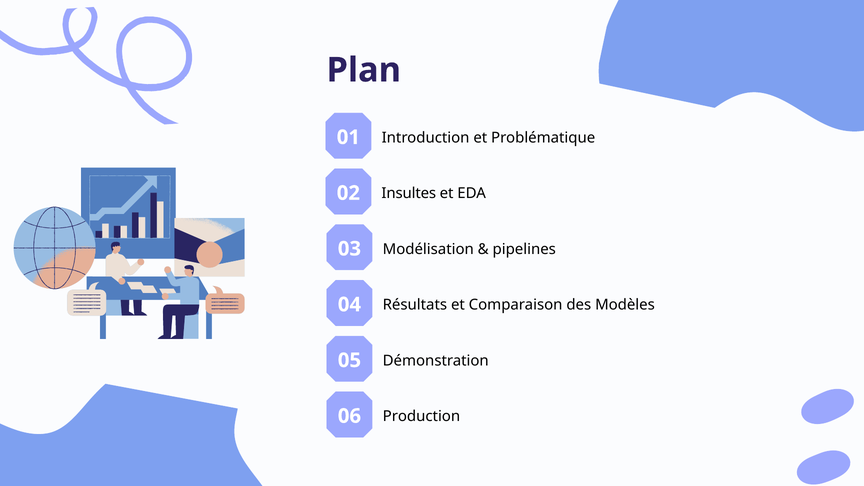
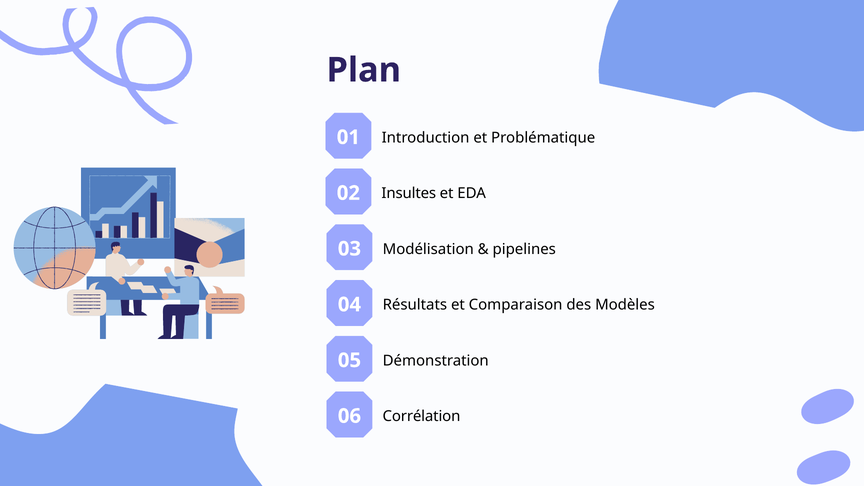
Production: Production -> Corrélation
